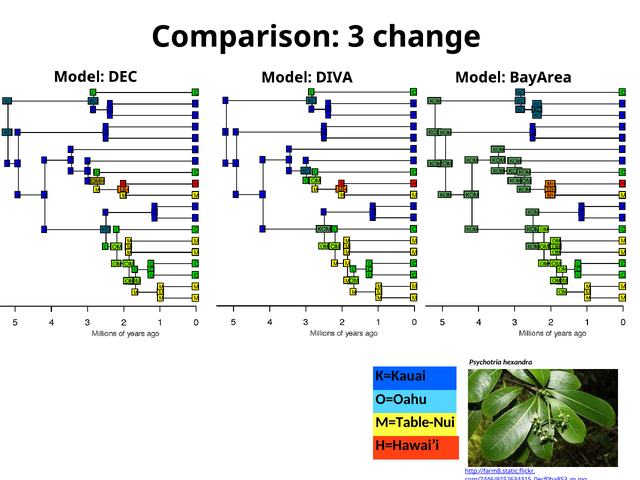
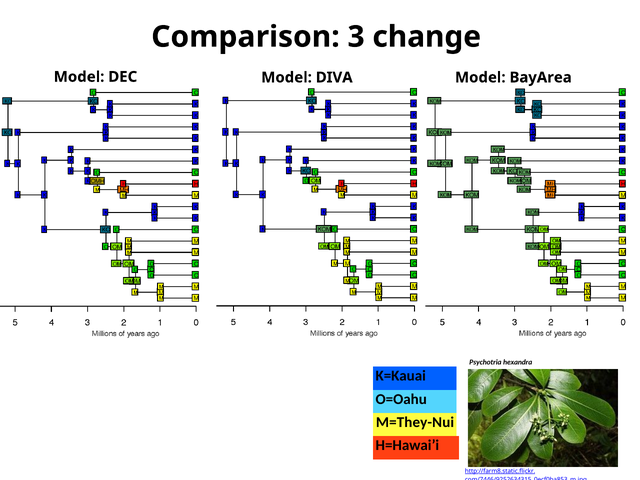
M=Table-Nui: M=Table-Nui -> M=They-Nui
